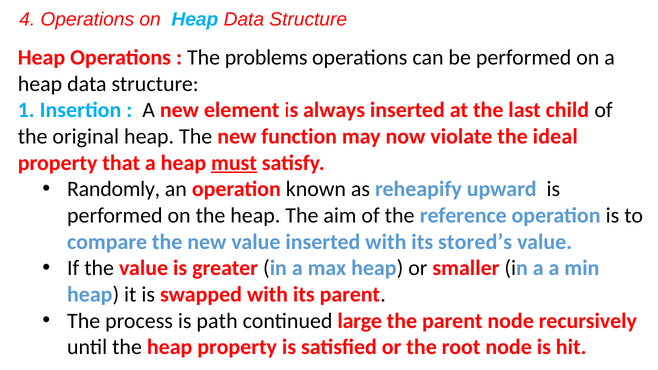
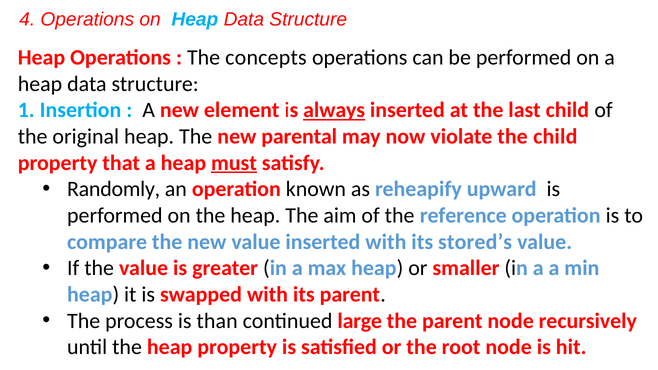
problems: problems -> concepts
always underline: none -> present
function: function -> parental
the ideal: ideal -> child
path: path -> than
